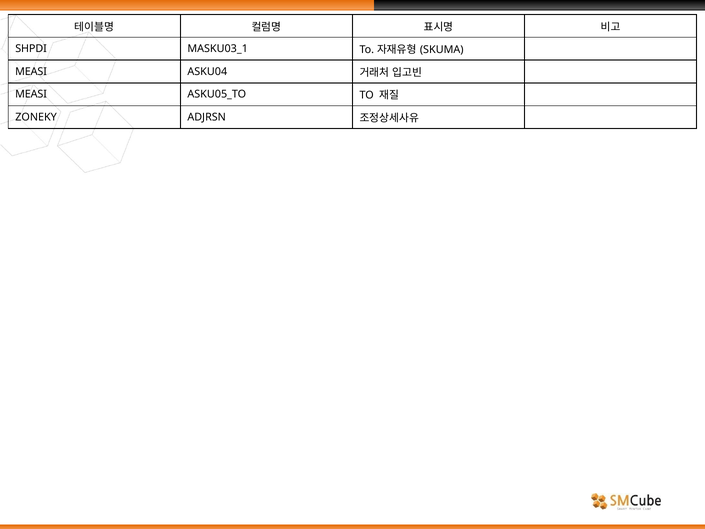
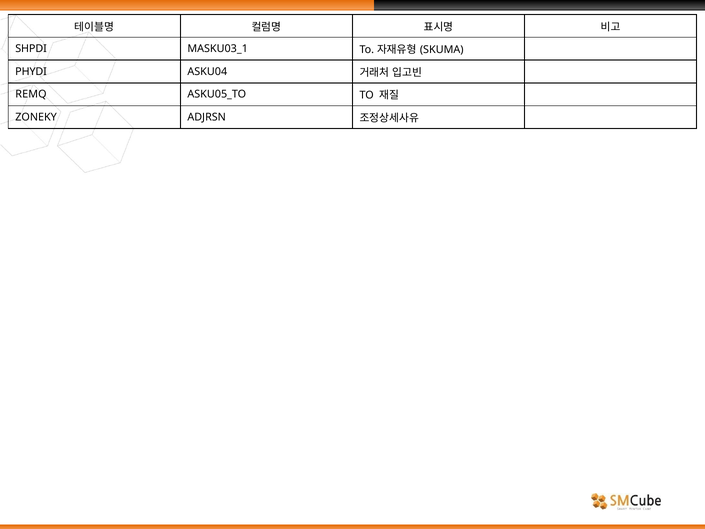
MEASI at (31, 72): MEASI -> PHYDI
MEASI at (31, 94): MEASI -> REMQ
